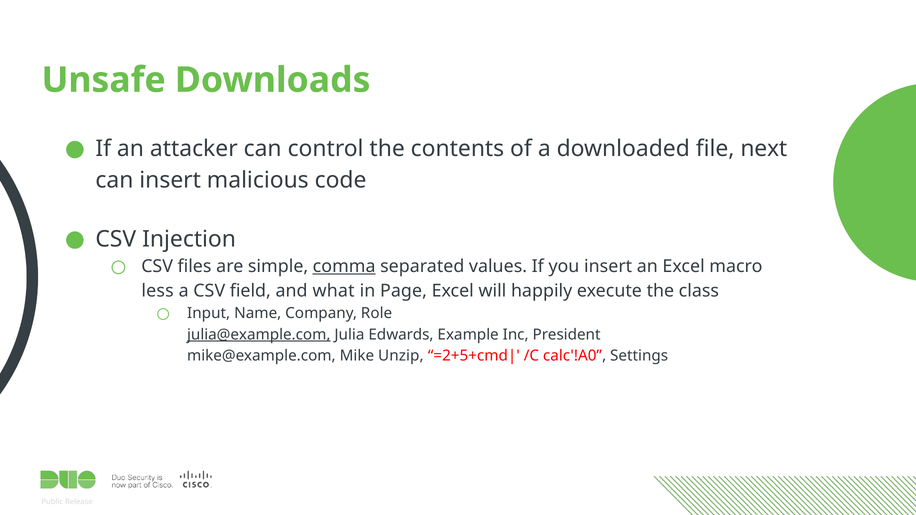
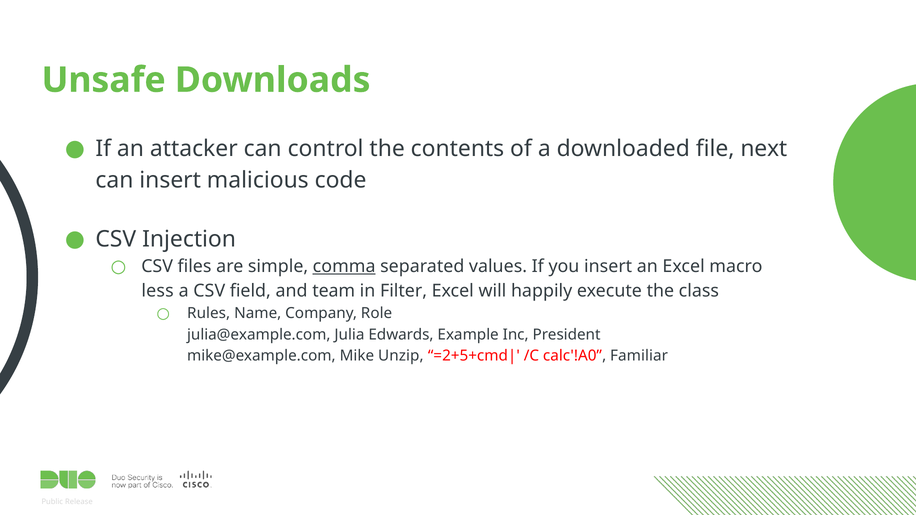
what: what -> team
Page: Page -> Filter
Input: Input -> Rules
julia@example.com underline: present -> none
Settings: Settings -> Familiar
